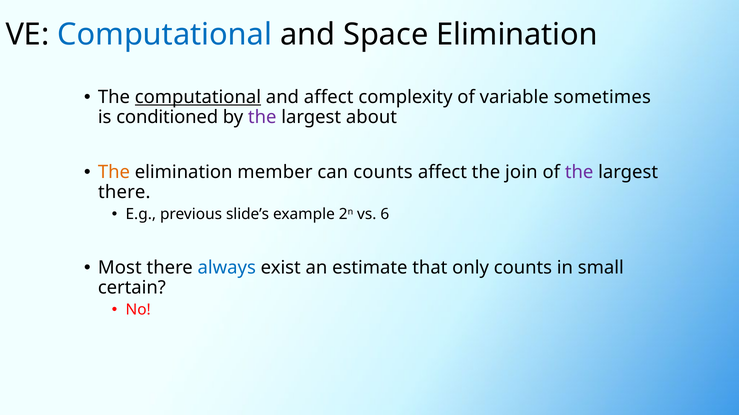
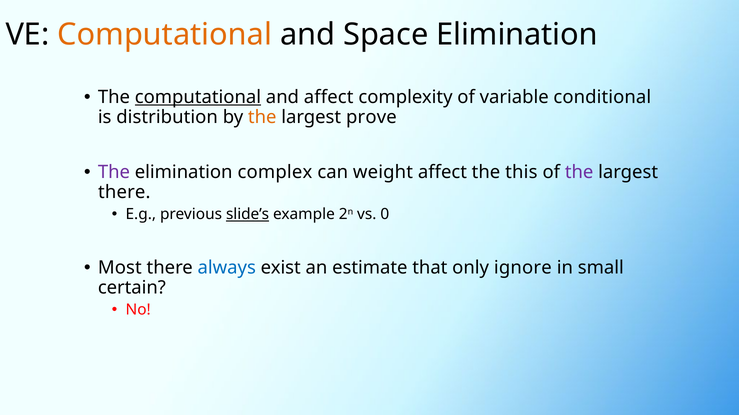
Computational at (165, 34) colour: blue -> orange
sometimes: sometimes -> conditional
conditioned: conditioned -> distribution
the at (262, 117) colour: purple -> orange
about: about -> prove
The at (114, 173) colour: orange -> purple
member: member -> complex
can counts: counts -> weight
join: join -> this
slide’s underline: none -> present
6: 6 -> 0
only counts: counts -> ignore
